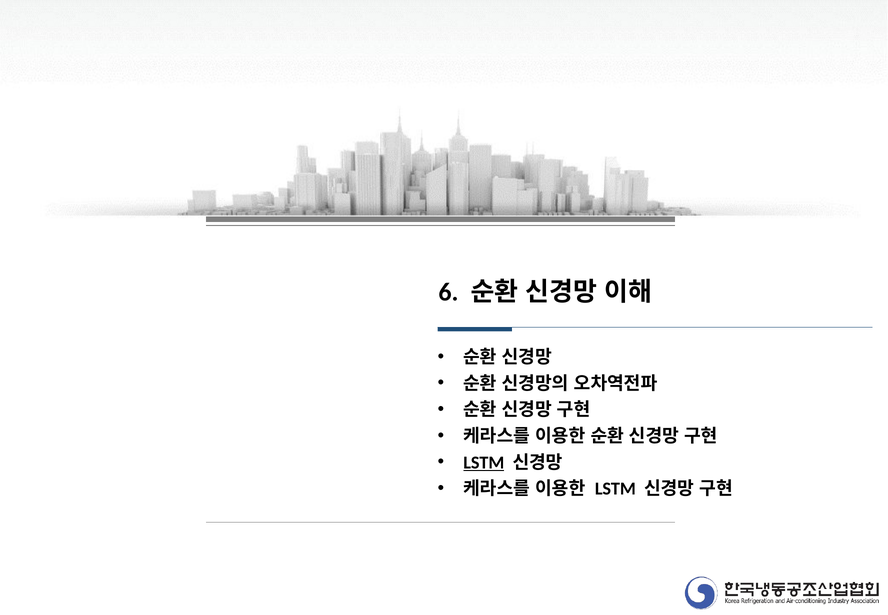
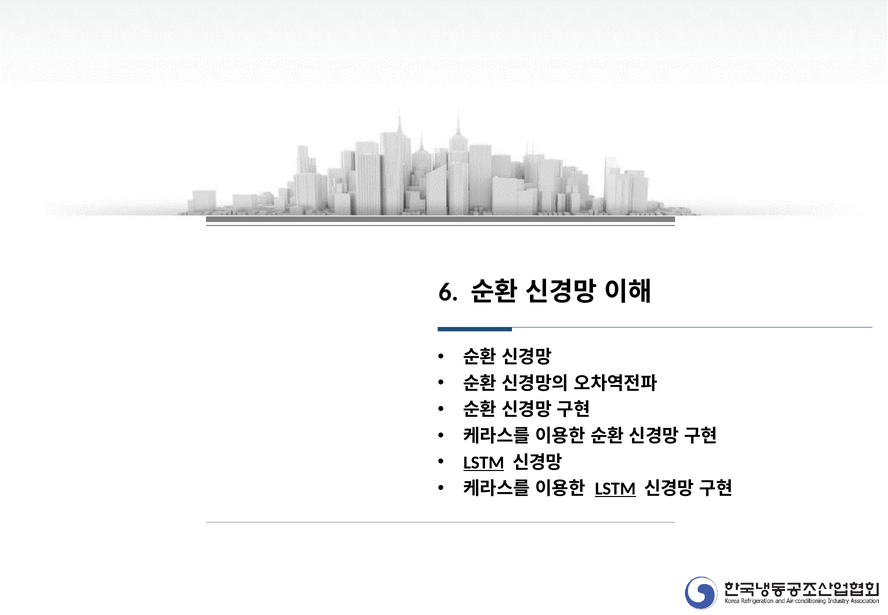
LSTM at (615, 489) underline: none -> present
